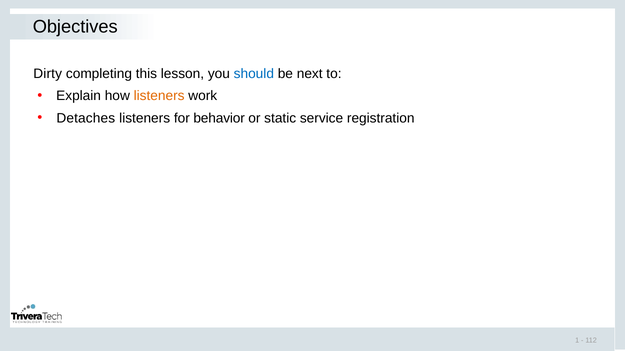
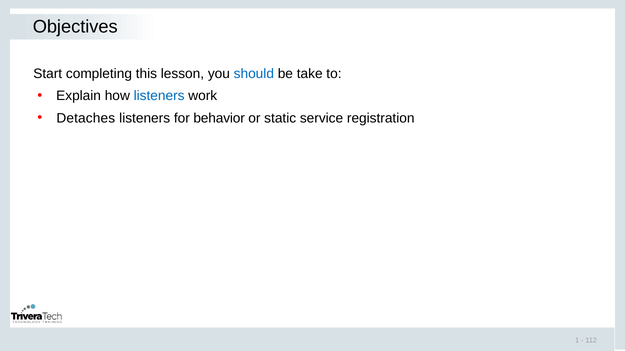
Dirty: Dirty -> Start
next: next -> take
listeners at (159, 96) colour: orange -> blue
